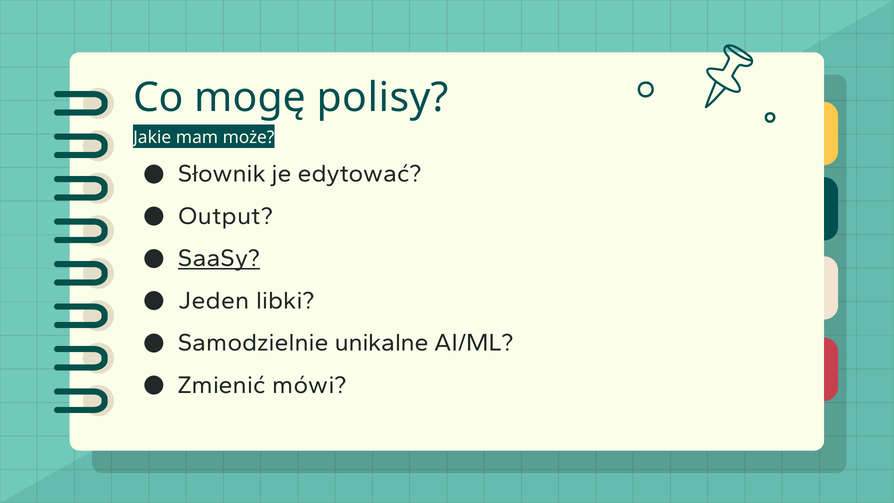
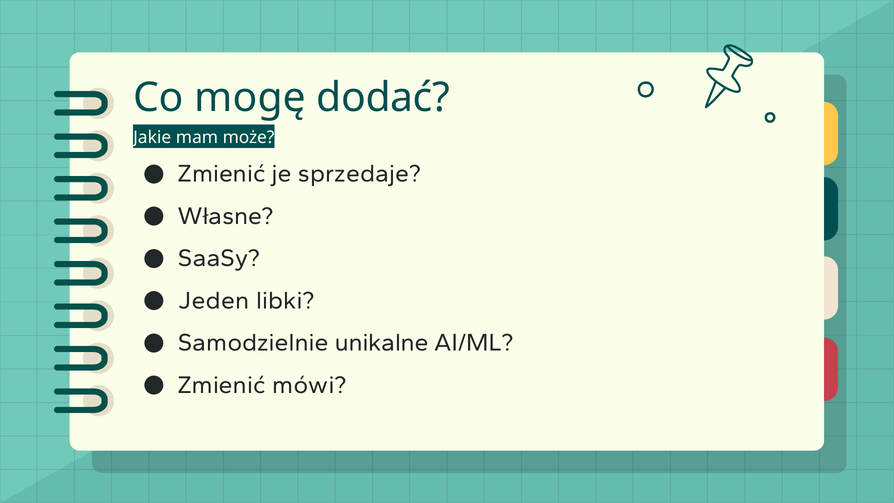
polisy: polisy -> dodać
Słownik at (222, 174): Słownik -> Zmienić
edytować: edytować -> sprzedaje
Output: Output -> Własne
SaaSy underline: present -> none
